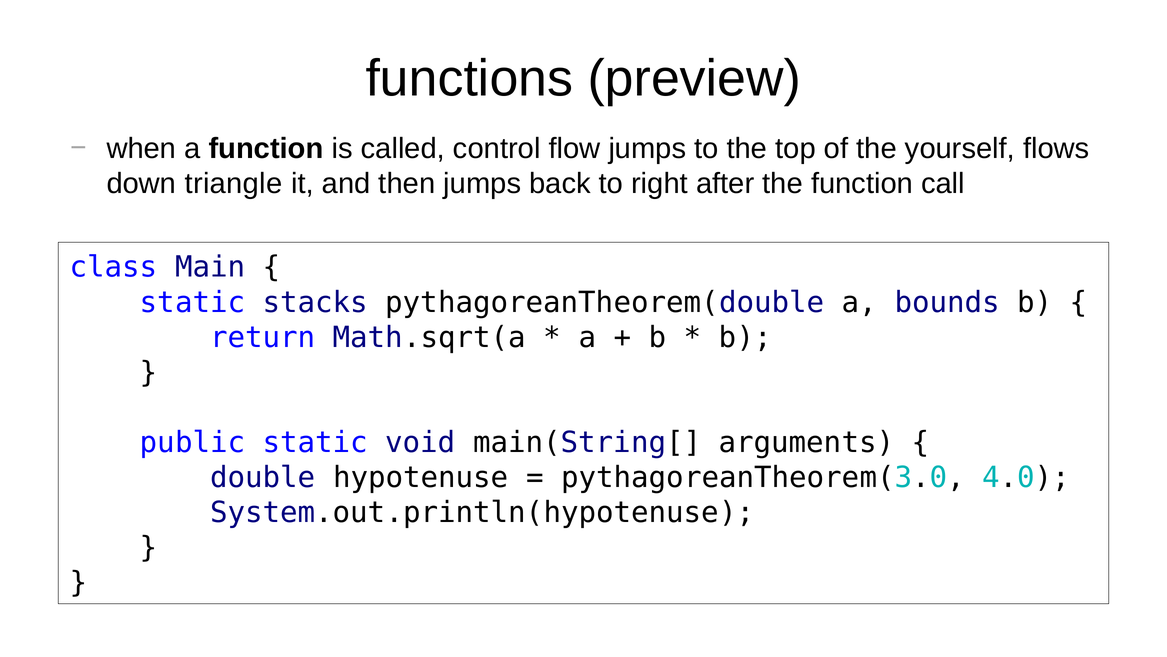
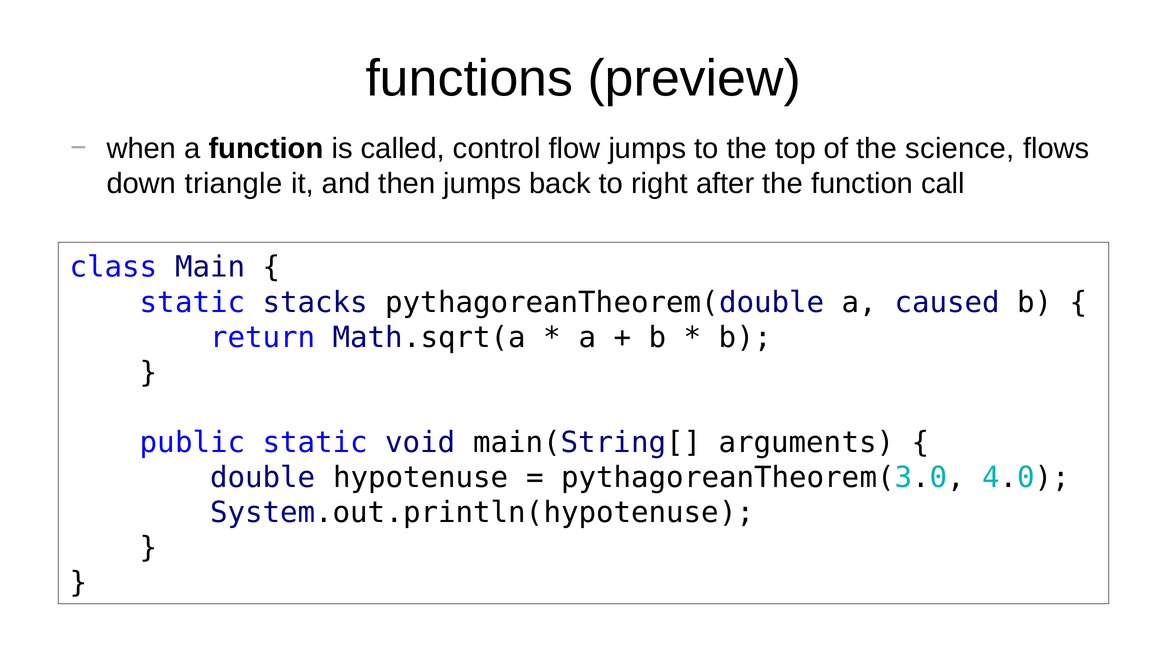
yourself: yourself -> science
bounds: bounds -> caused
